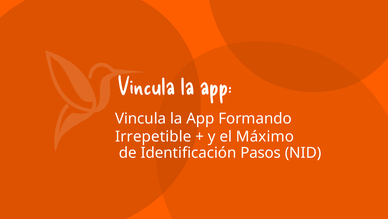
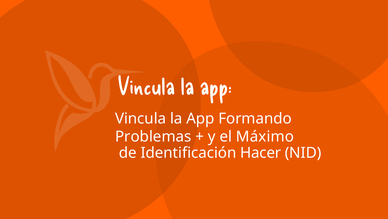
Irrepetible: Irrepetible -> Problemas
Pasos: Pasos -> Hacer
